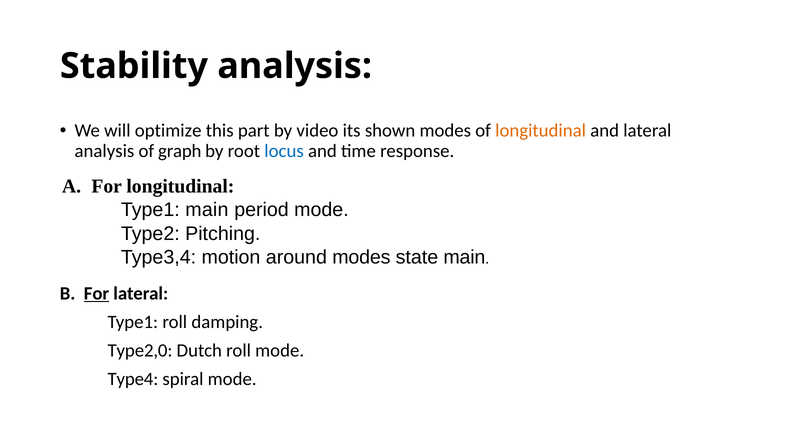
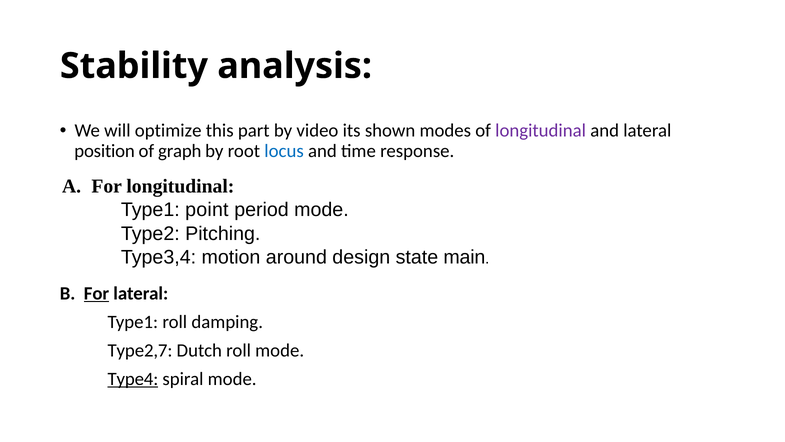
longitudinal at (541, 131) colour: orange -> purple
analysis at (104, 151): analysis -> position
Type1 main: main -> point
around modes: modes -> design
Type2,0: Type2,0 -> Type2,7
Type4 underline: none -> present
